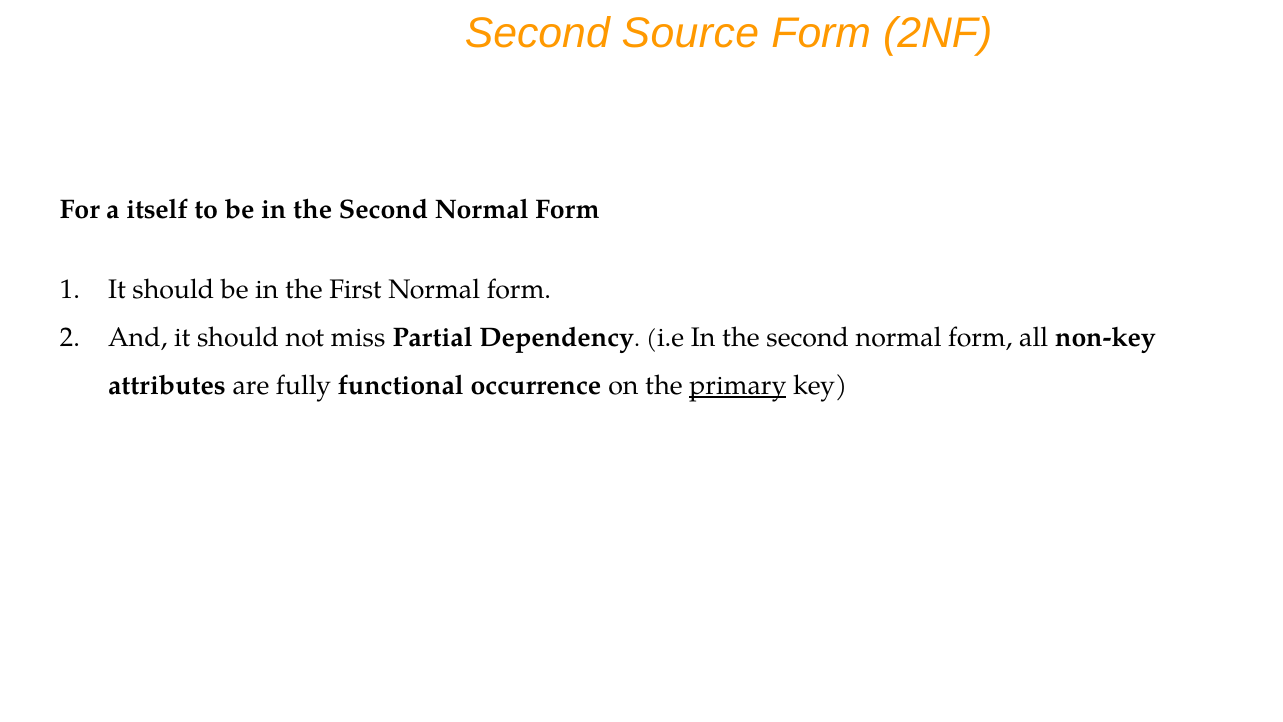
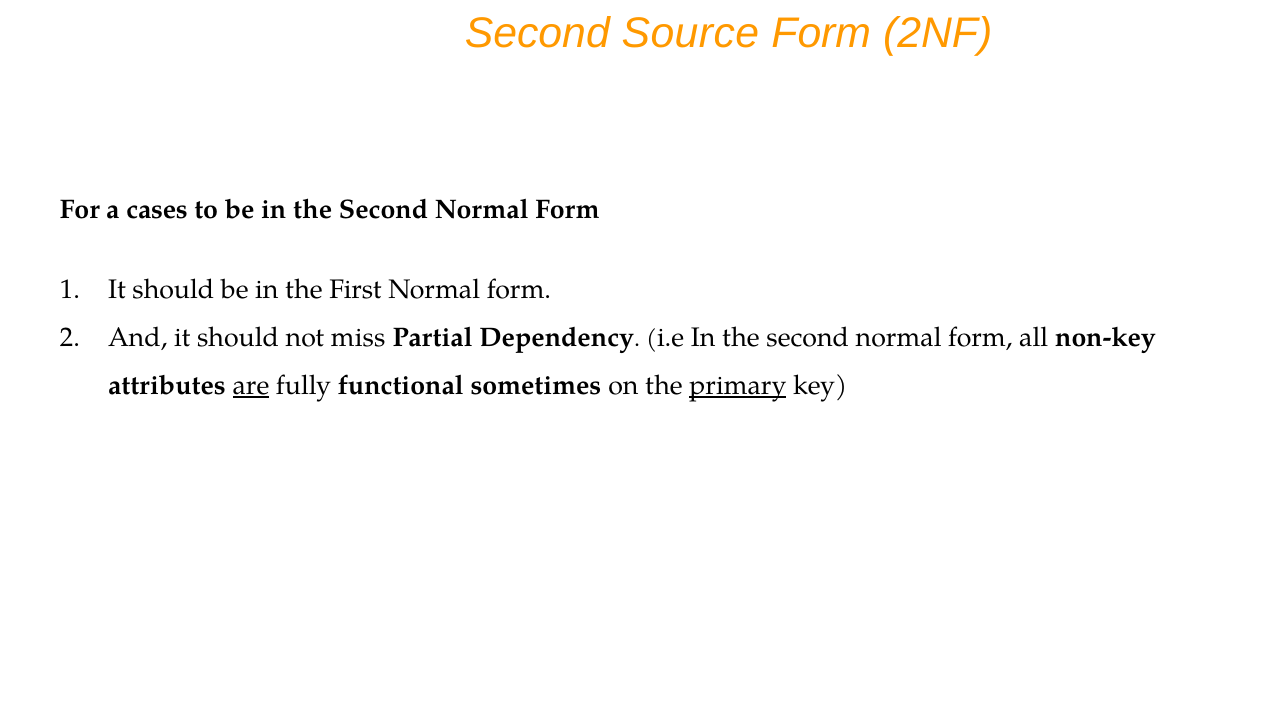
itself: itself -> cases
are underline: none -> present
occurrence: occurrence -> sometimes
